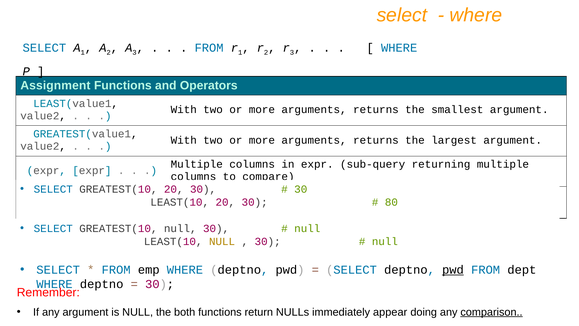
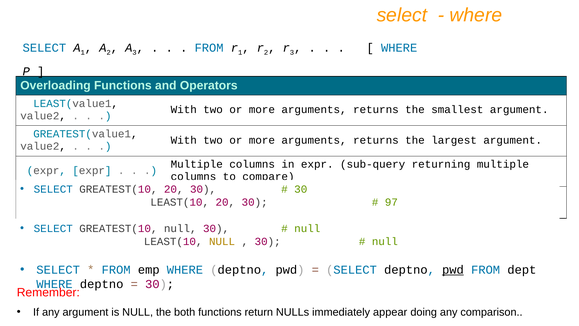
Assignment: Assignment -> Overloading
80: 80 -> 97
comparison underline: present -> none
